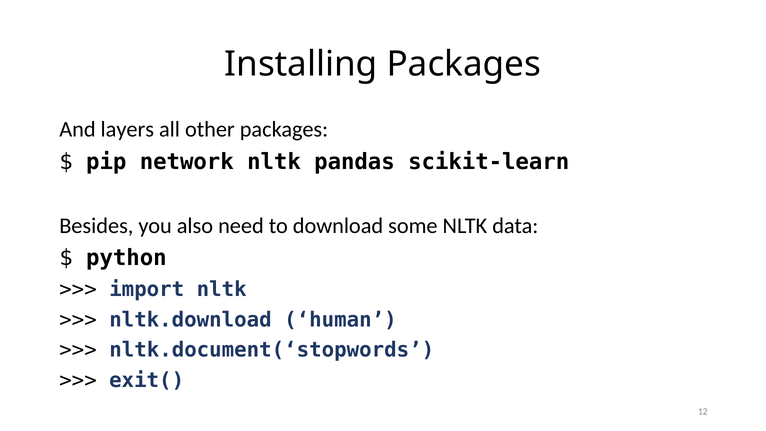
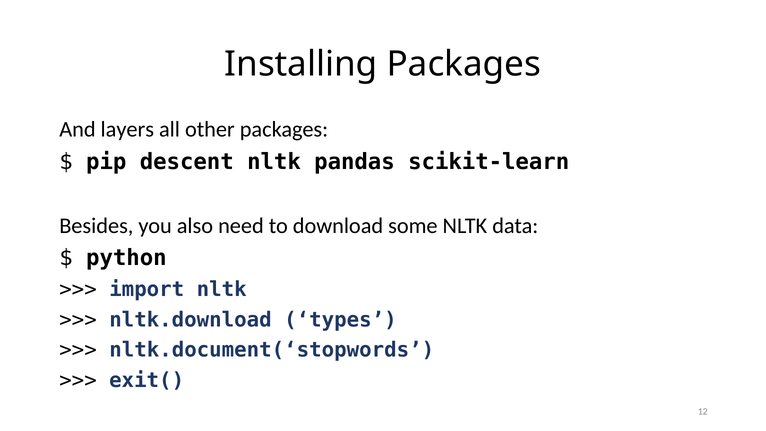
network: network -> descent
human: human -> types
